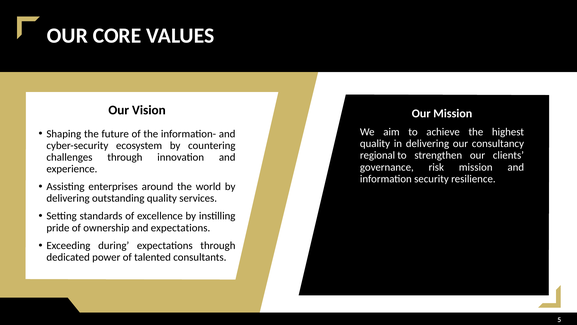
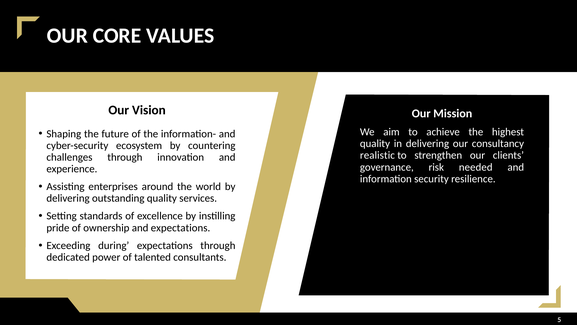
regional: regional -> realistic
risk mission: mission -> needed
